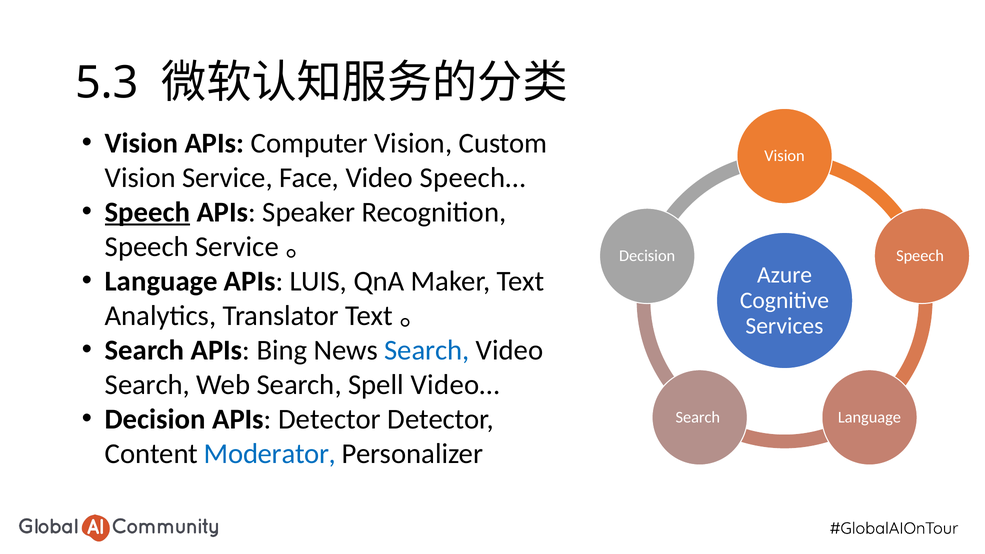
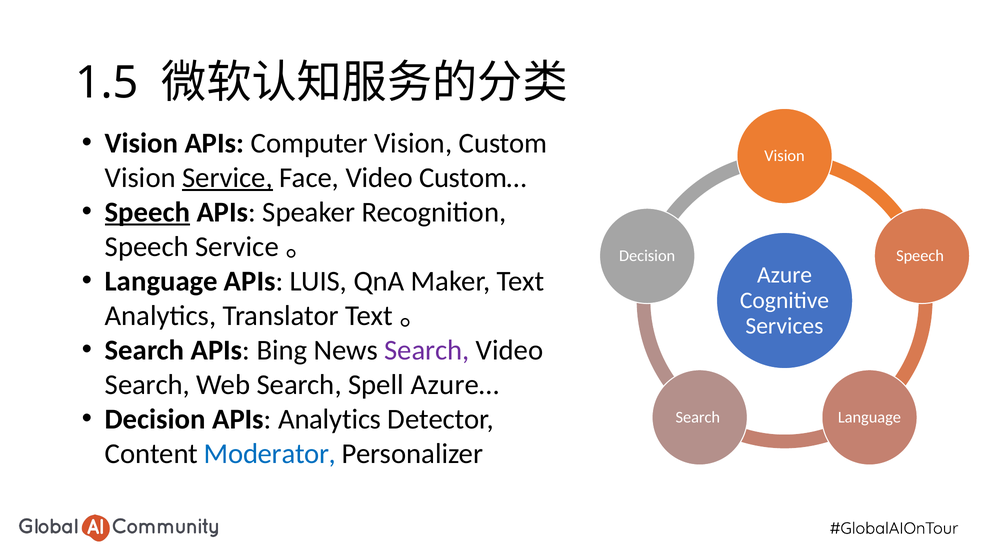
5.3: 5.3 -> 1.5
Service underline: none -> present
Speech…: Speech… -> Custom…
Search at (427, 350) colour: blue -> purple
Video…: Video… -> Azure…
APIs Detector: Detector -> Analytics
